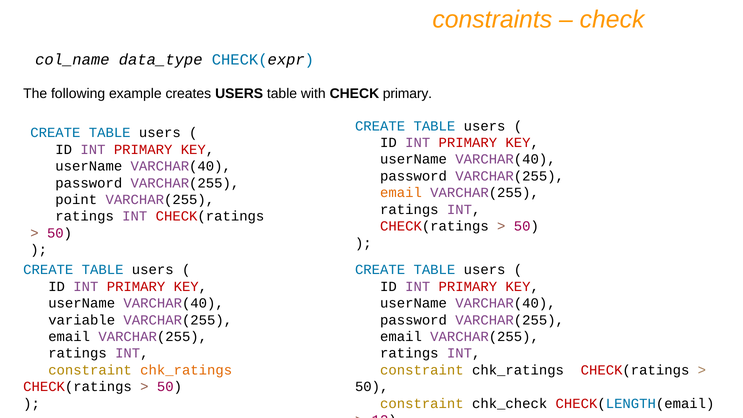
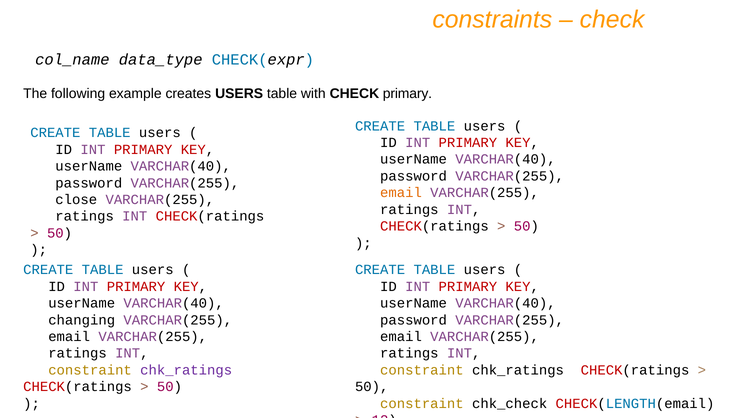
point: point -> close
variable: variable -> changing
chk_ratings at (186, 370) colour: orange -> purple
